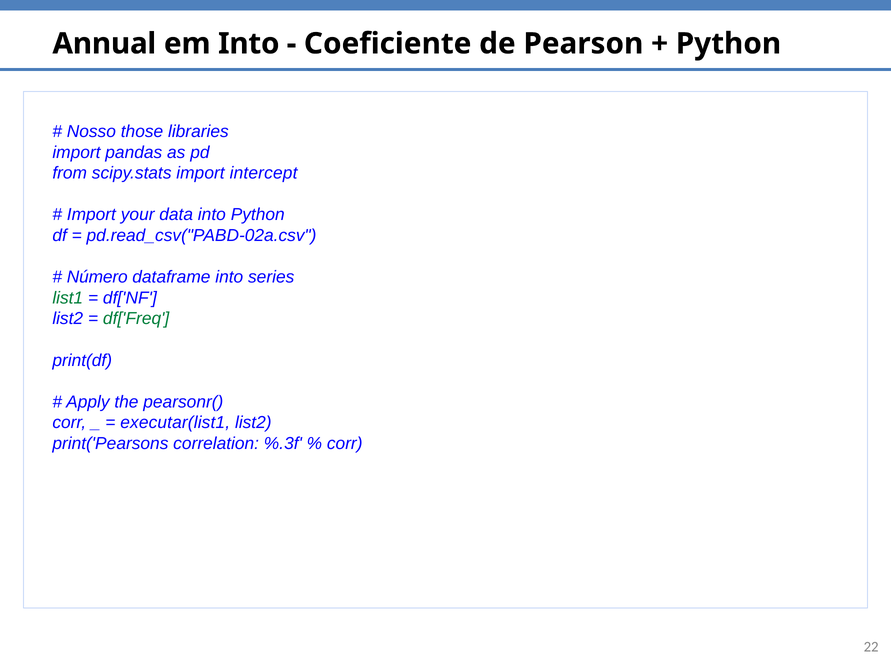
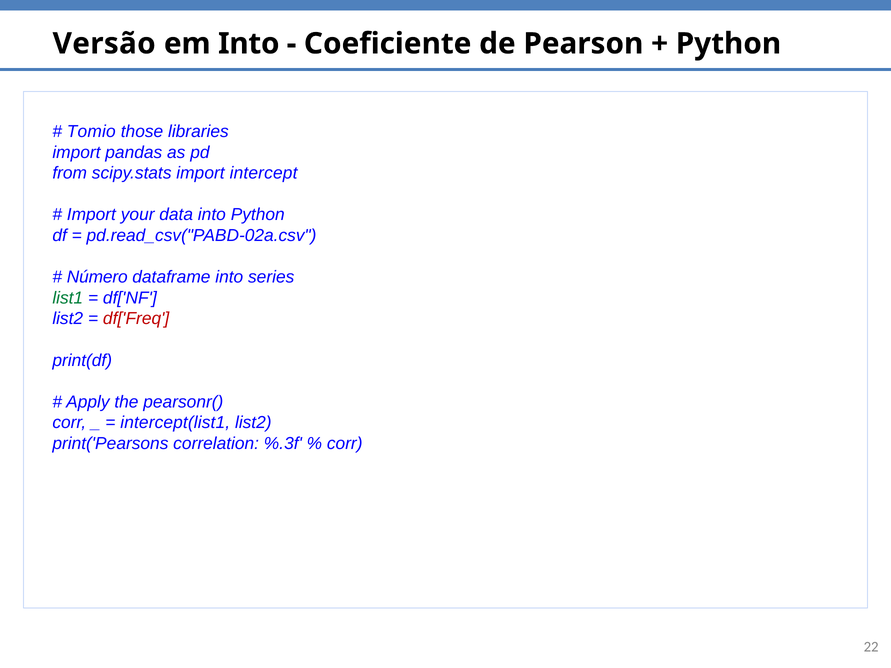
Annual: Annual -> Versão
Nosso: Nosso -> Tomio
df['Freq colour: green -> red
executar(list1: executar(list1 -> intercept(list1
